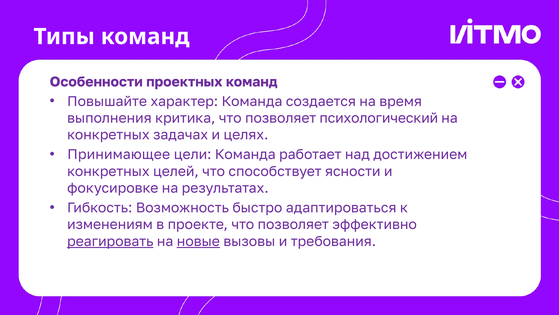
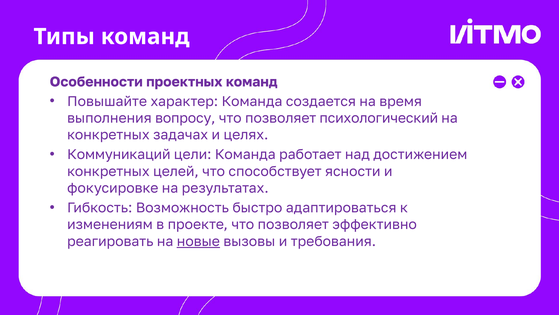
критика: критика -> вопросу
Принимающее: Принимающее -> Коммуникаций
реагировать underline: present -> none
